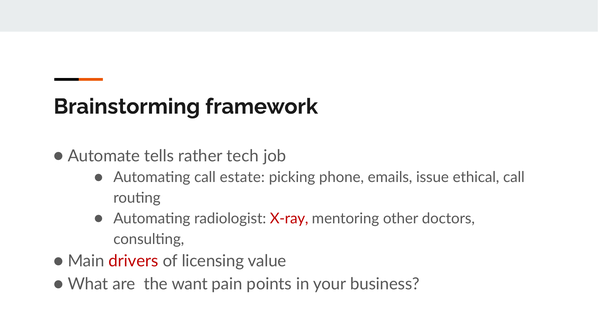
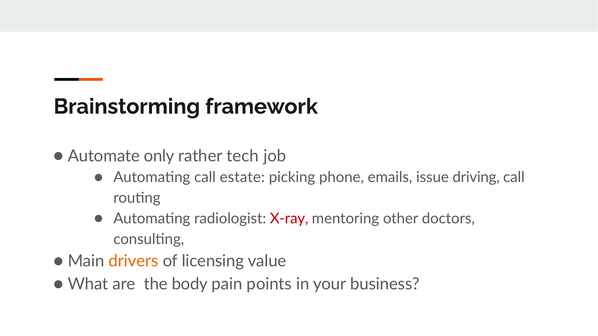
tells: tells -> only
ethical: ethical -> driving
drivers colour: red -> orange
want: want -> body
